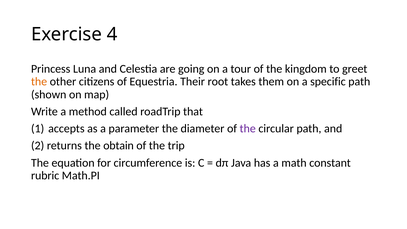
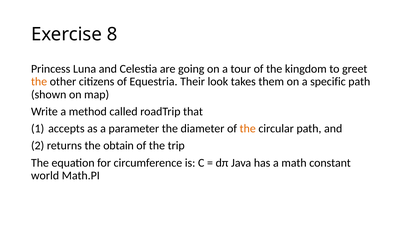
4: 4 -> 8
root: root -> look
the at (248, 129) colour: purple -> orange
rubric: rubric -> world
